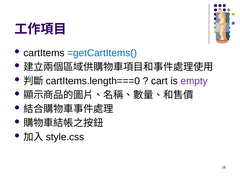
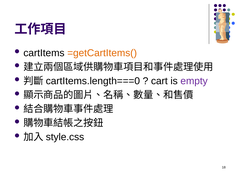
=getCartItems( colour: blue -> orange
